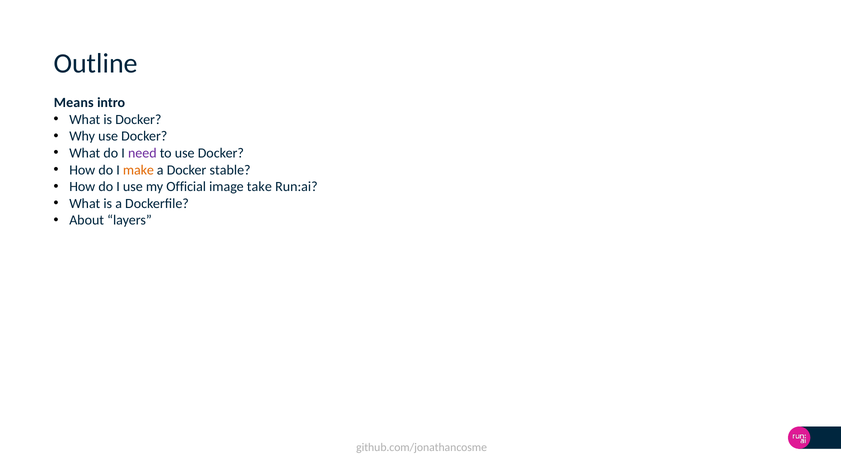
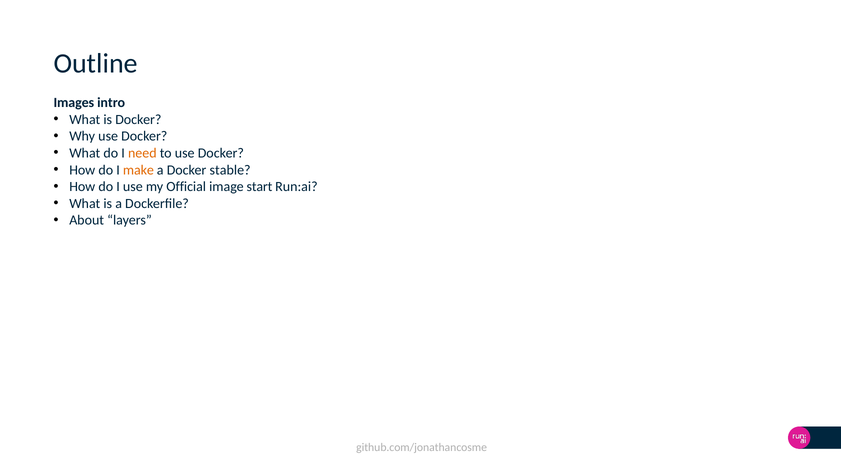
Means: Means -> Images
need colour: purple -> orange
take: take -> start
